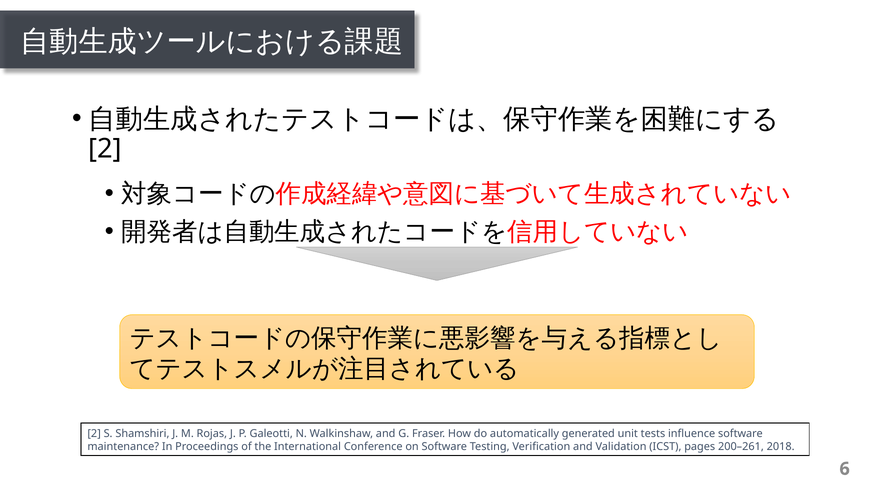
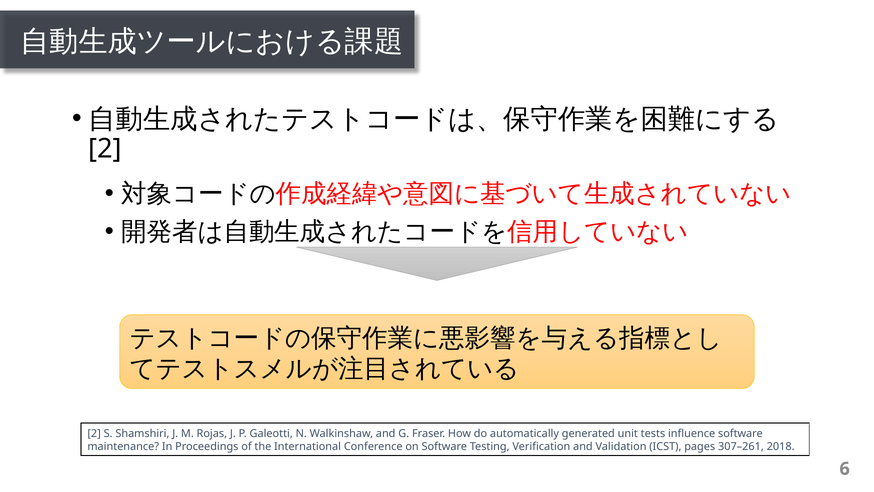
200–261: 200–261 -> 307–261
